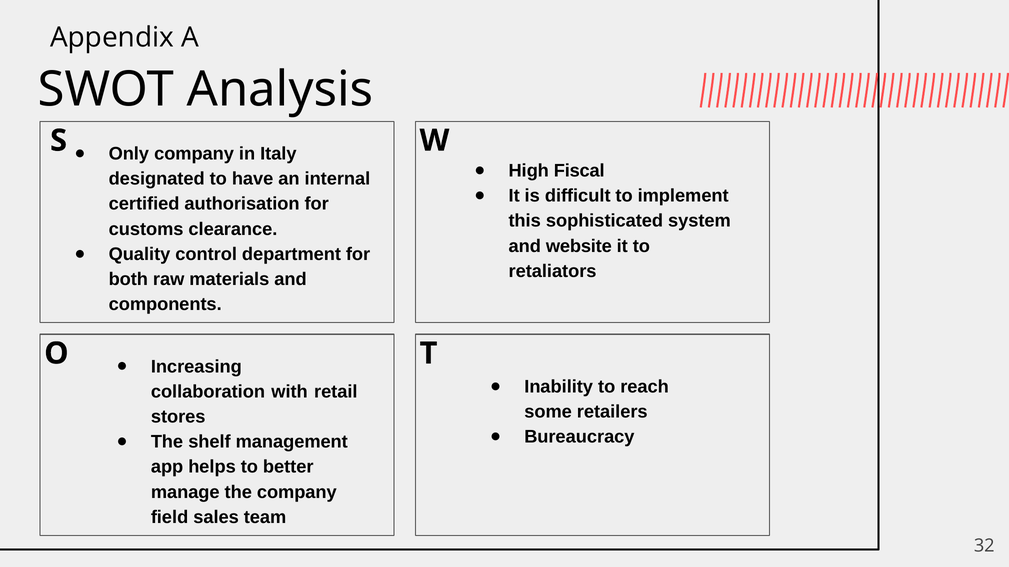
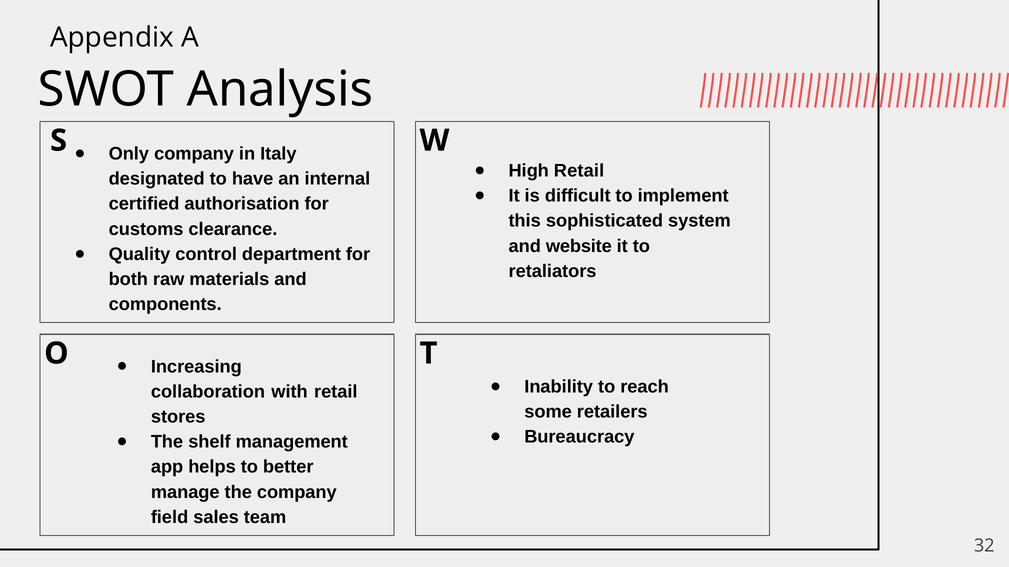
High Fiscal: Fiscal -> Retail
